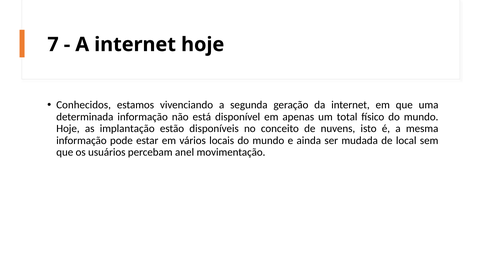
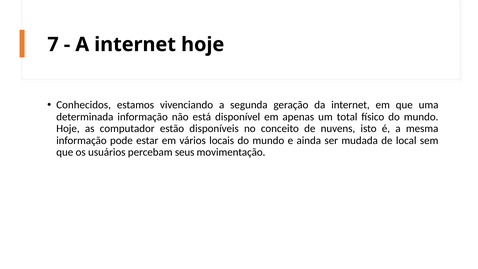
implantação: implantação -> computador
anel: anel -> seus
